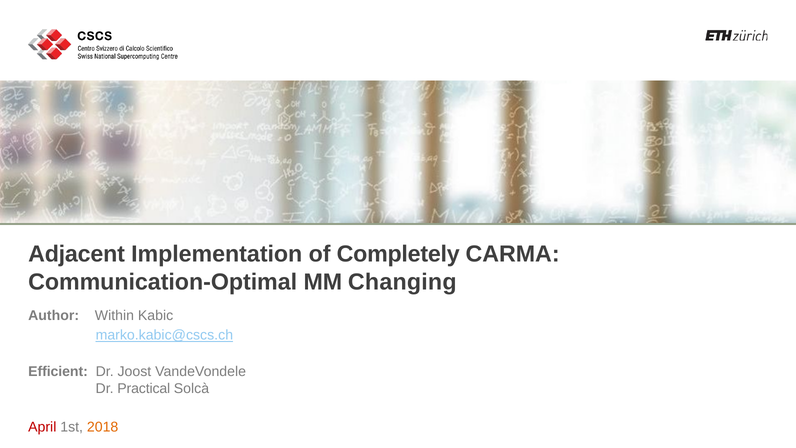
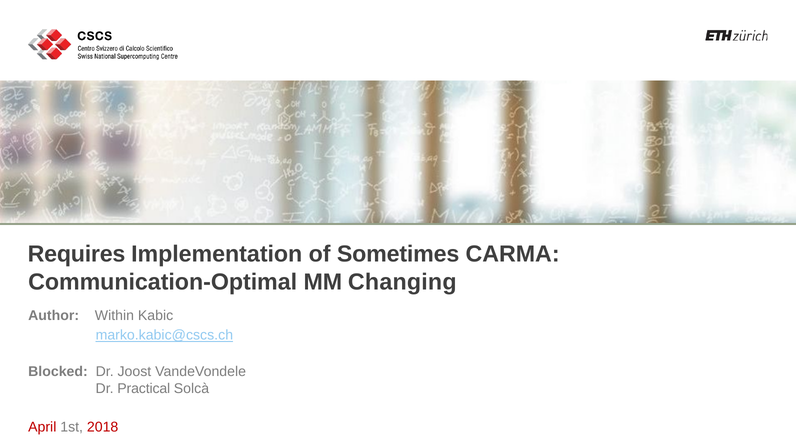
Adjacent: Adjacent -> Requires
Completely: Completely -> Sometimes
Efficient: Efficient -> Blocked
2018 colour: orange -> red
